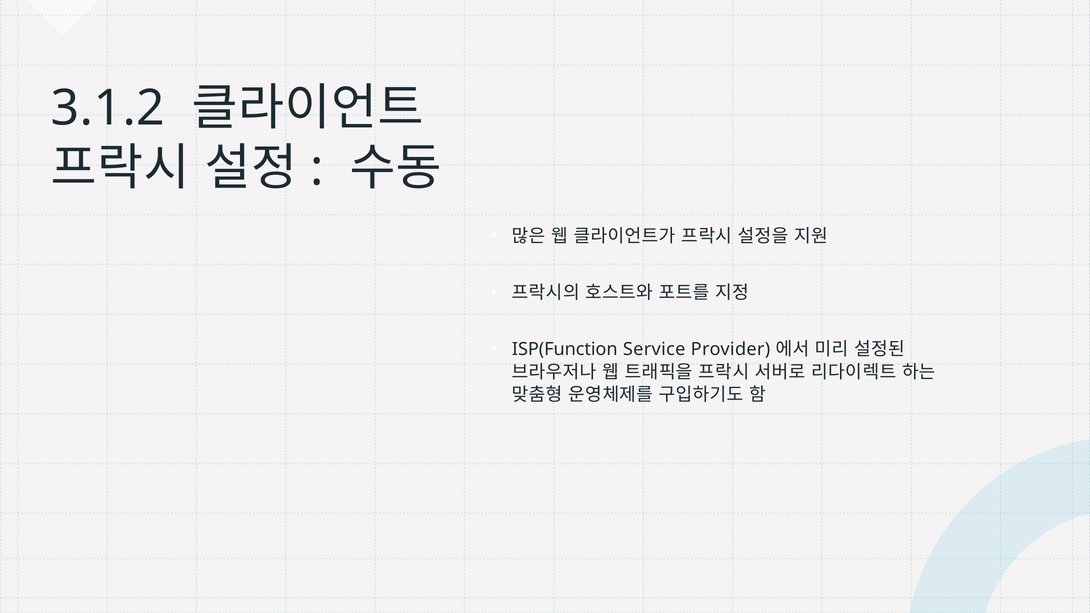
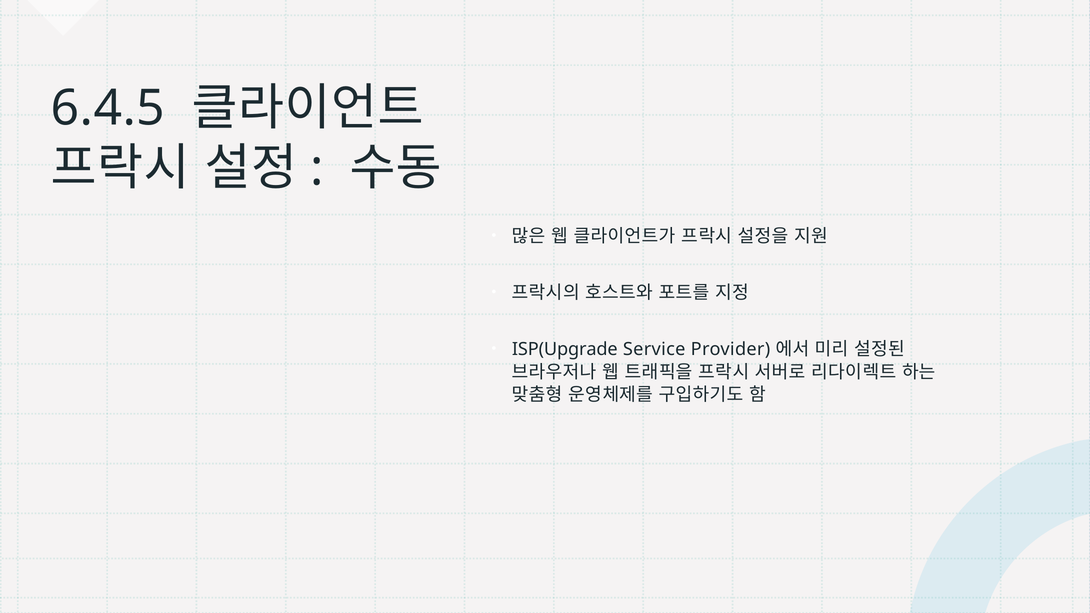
3.1.2: 3.1.2 -> 6.4.5
ISP(Function: ISP(Function -> ISP(Upgrade
